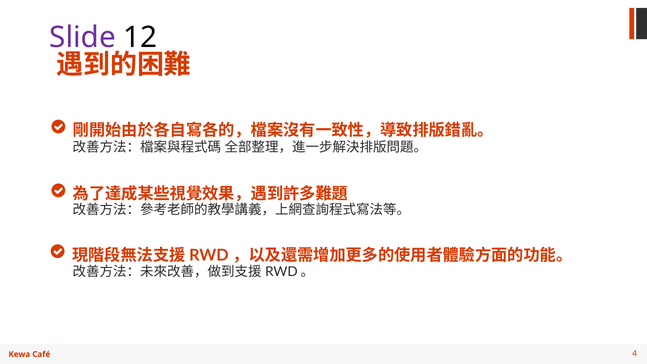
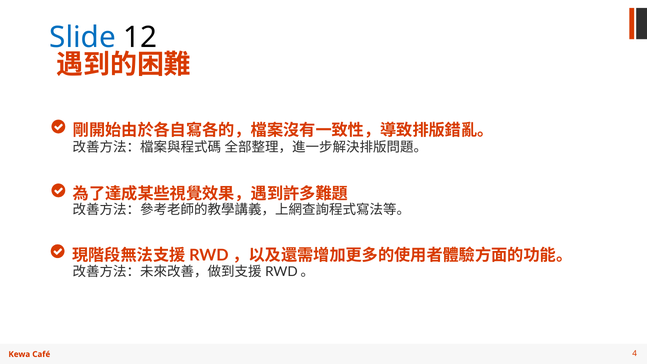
Slide colour: purple -> blue
